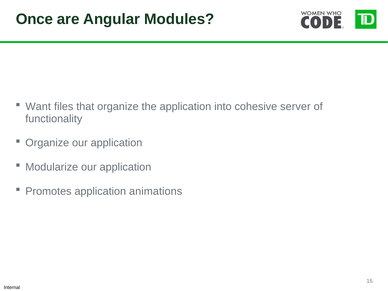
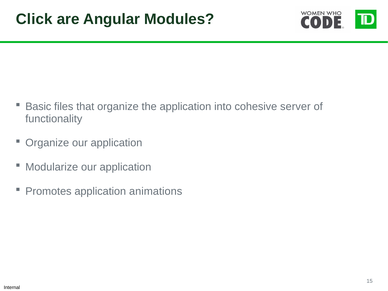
Once: Once -> Click
Want: Want -> Basic
